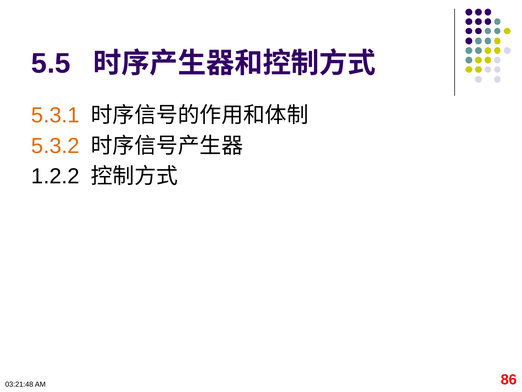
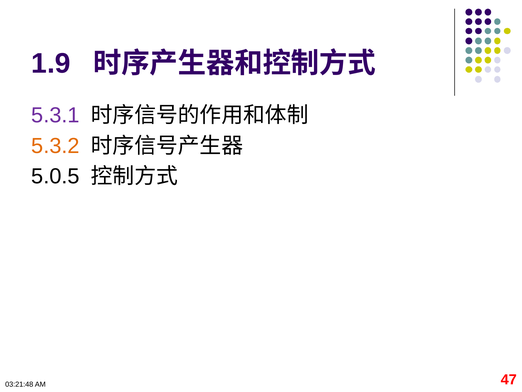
5.5: 5.5 -> 1.9
5.3.1 colour: orange -> purple
1.2.2: 1.2.2 -> 5.0.5
86: 86 -> 47
